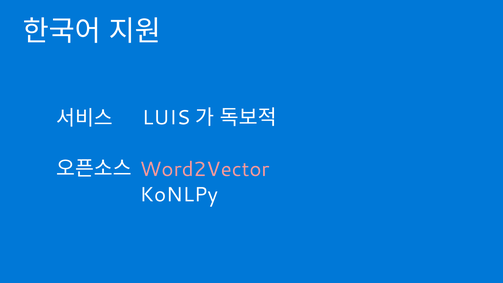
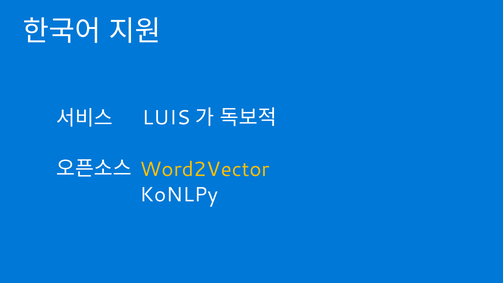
Word2Vector colour: pink -> yellow
